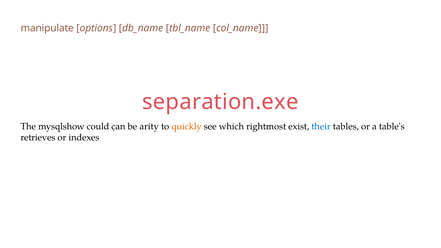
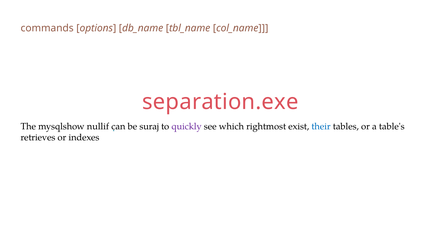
manipulate: manipulate -> commands
could: could -> nullif
arity: arity -> suraj
quickly colour: orange -> purple
